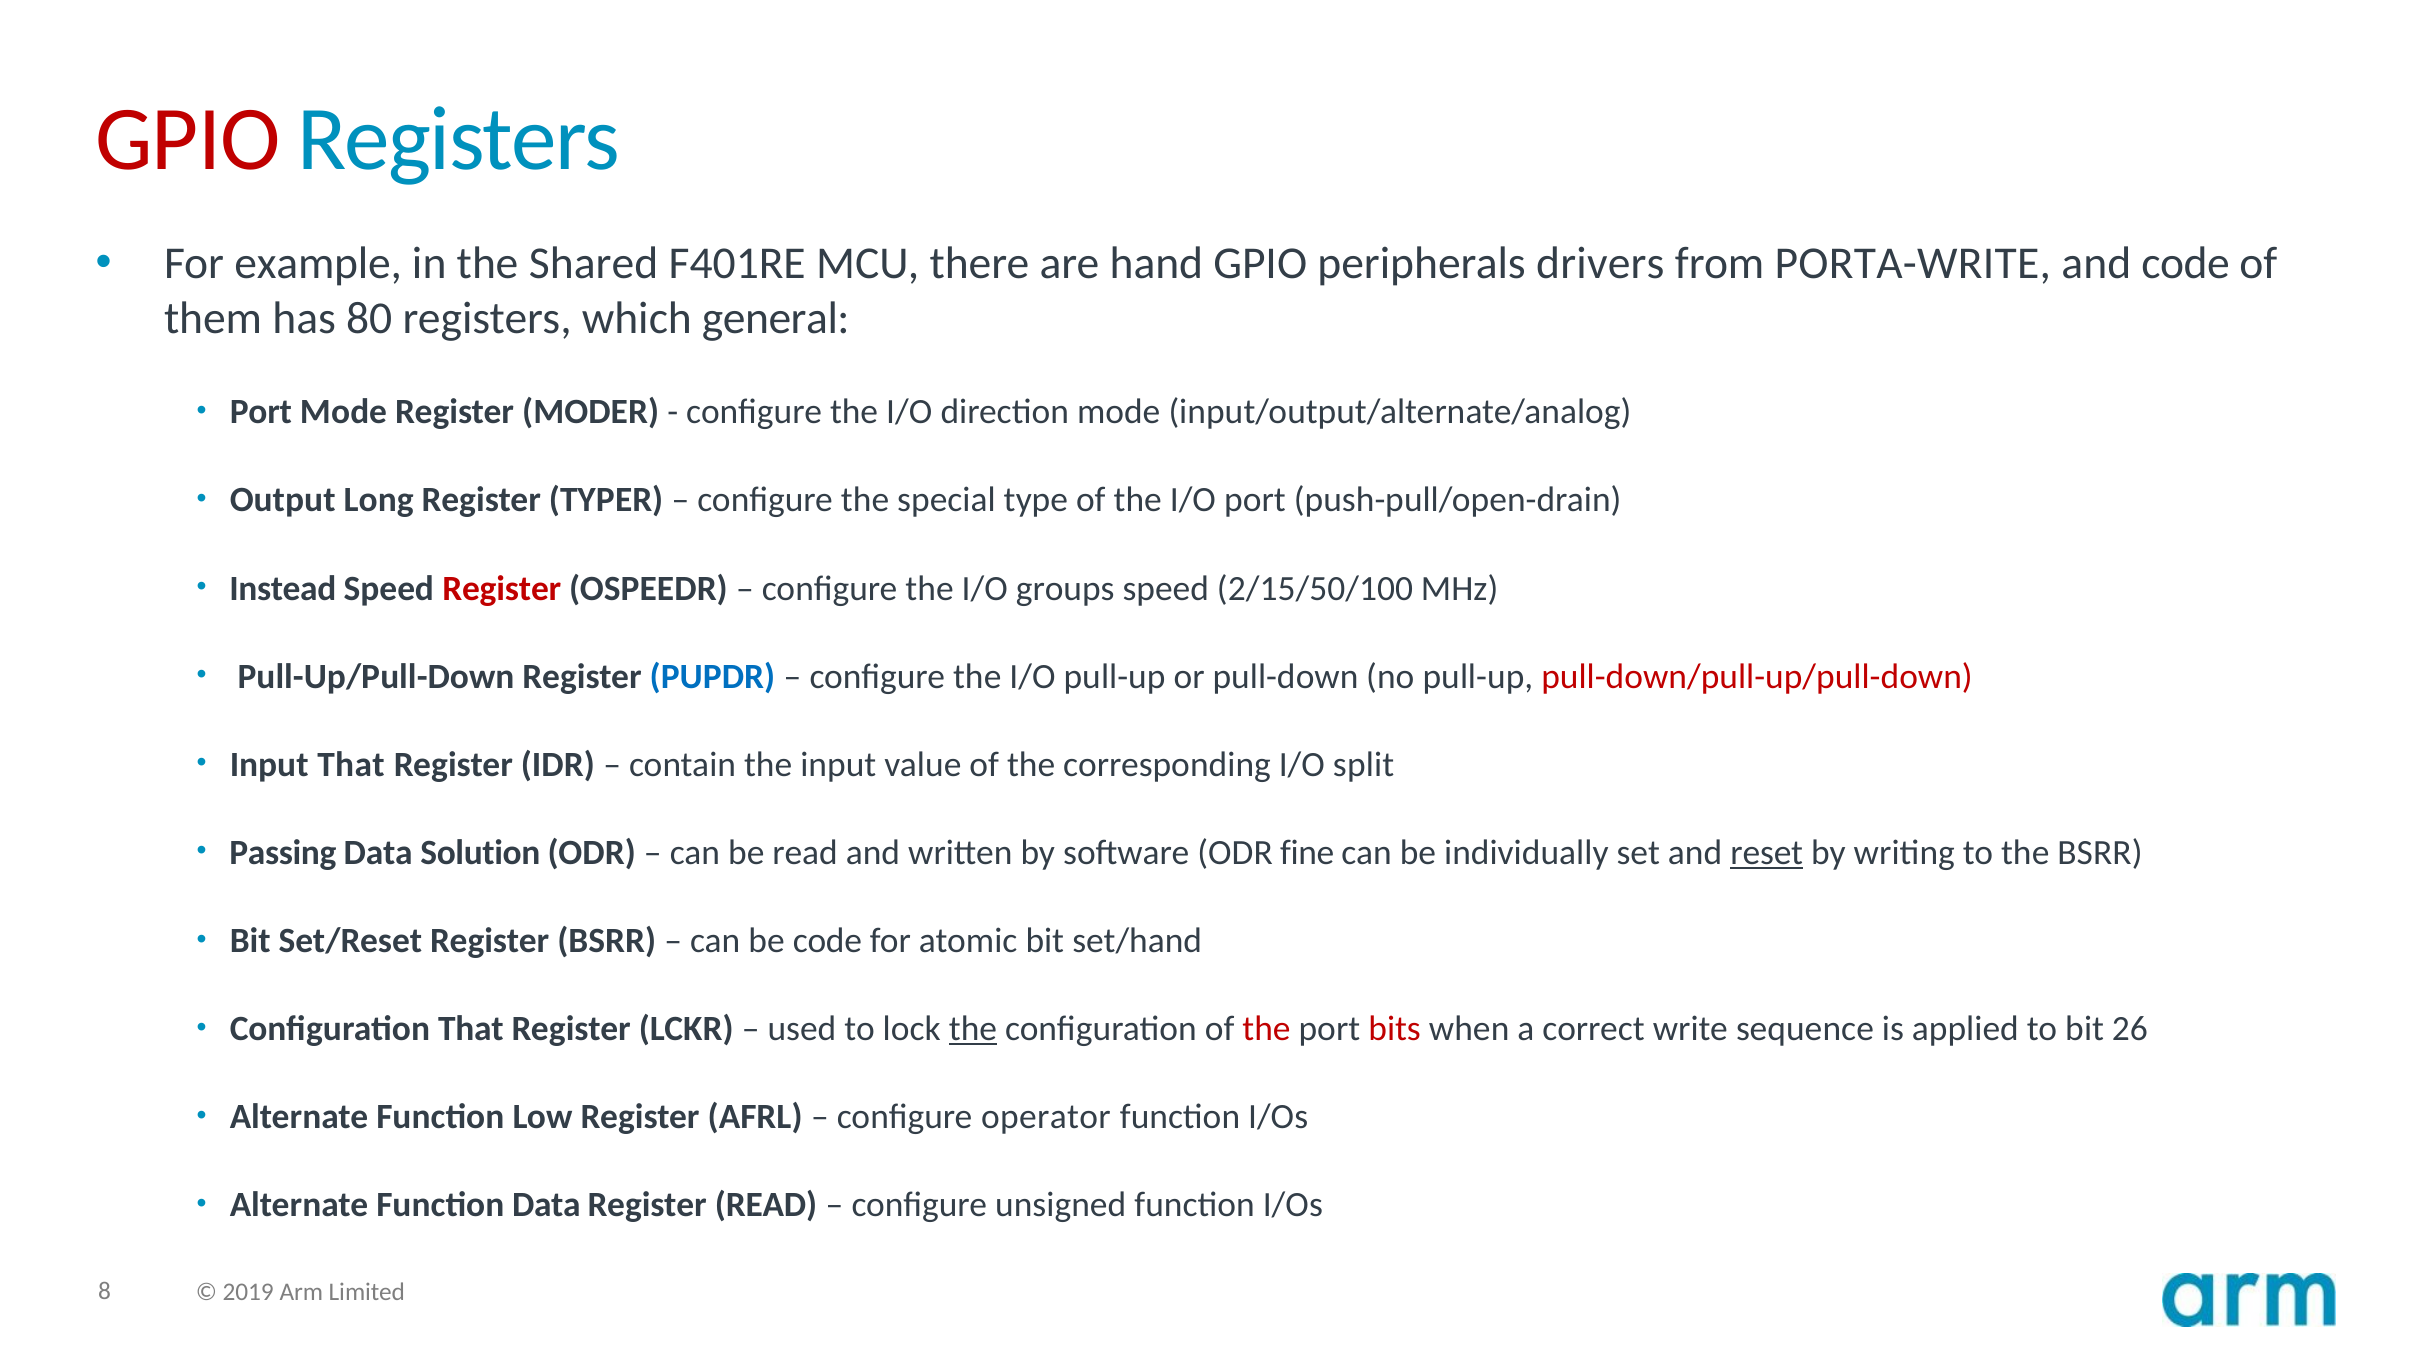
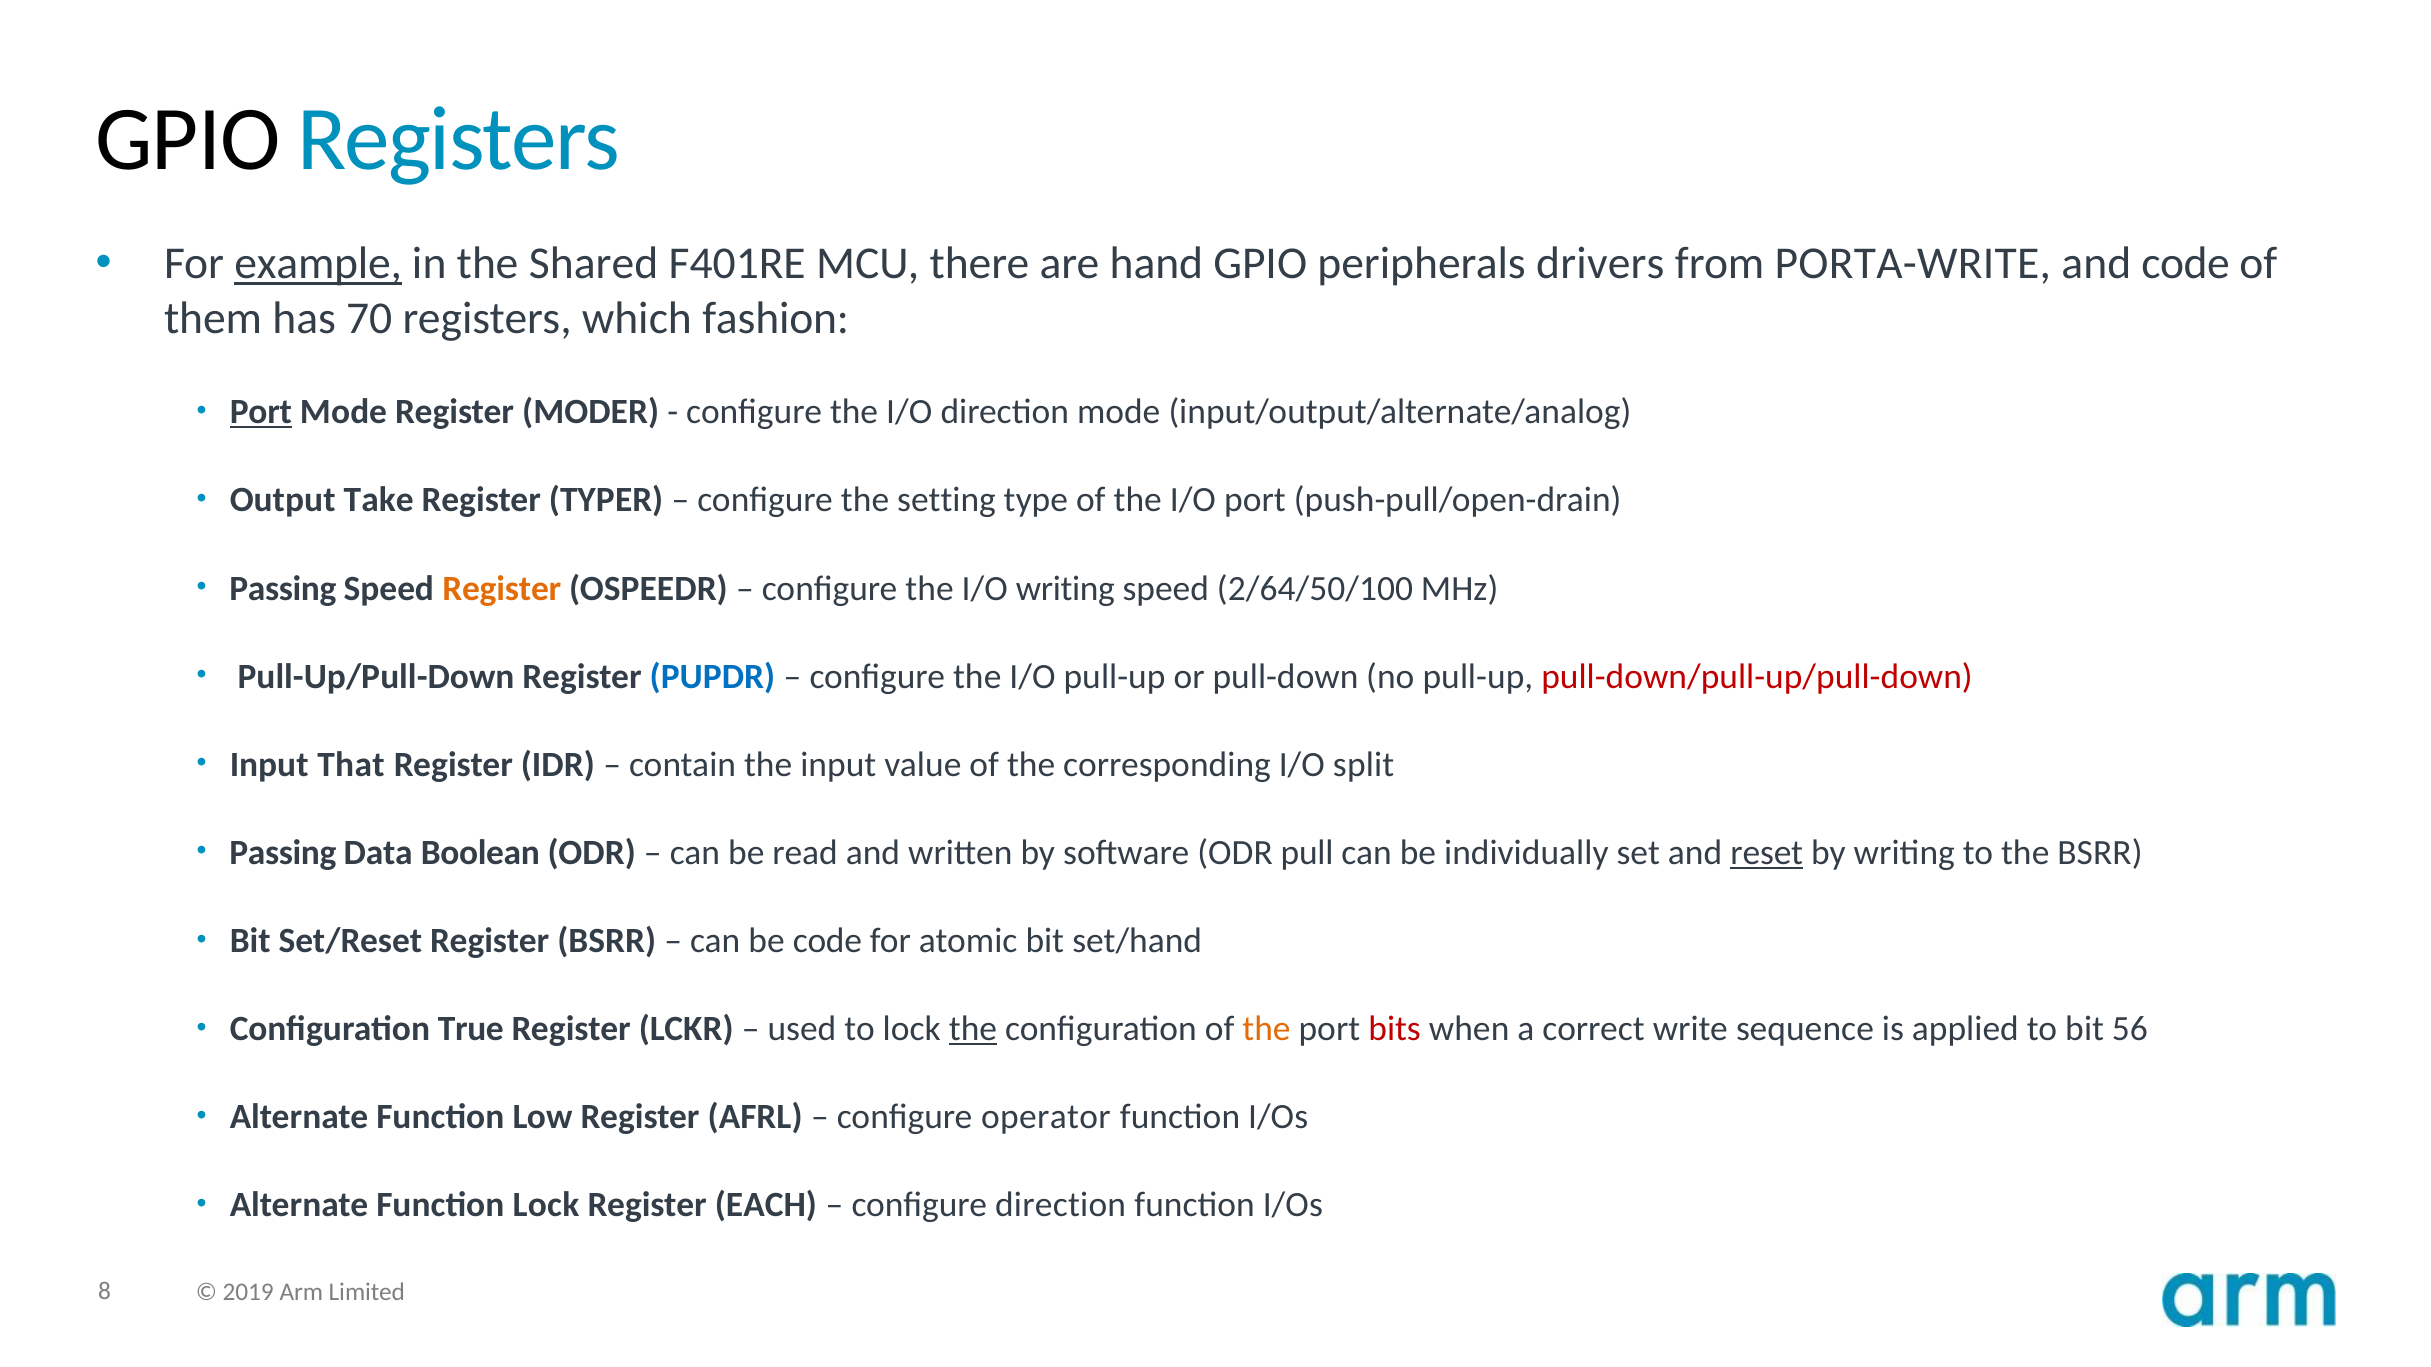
GPIO at (188, 139) colour: red -> black
example underline: none -> present
80: 80 -> 70
general: general -> fashion
Port at (261, 412) underline: none -> present
Long: Long -> Take
special: special -> setting
Instead at (283, 589): Instead -> Passing
Register at (502, 589) colour: red -> orange
I/O groups: groups -> writing
2/15/50/100: 2/15/50/100 -> 2/64/50/100
Solution: Solution -> Boolean
fine: fine -> pull
Configuration That: That -> True
the at (1266, 1029) colour: red -> orange
26: 26 -> 56
Function Data: Data -> Lock
Register READ: READ -> EACH
configure unsigned: unsigned -> direction
